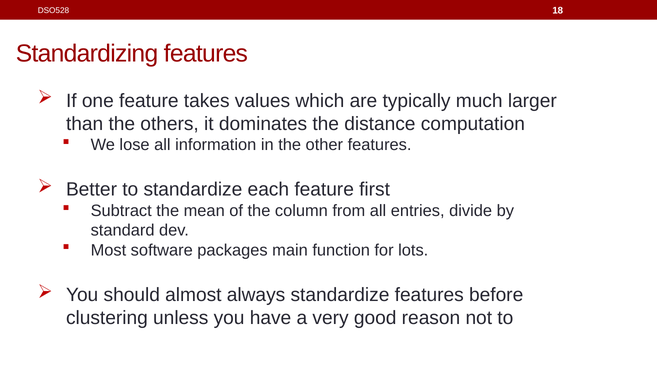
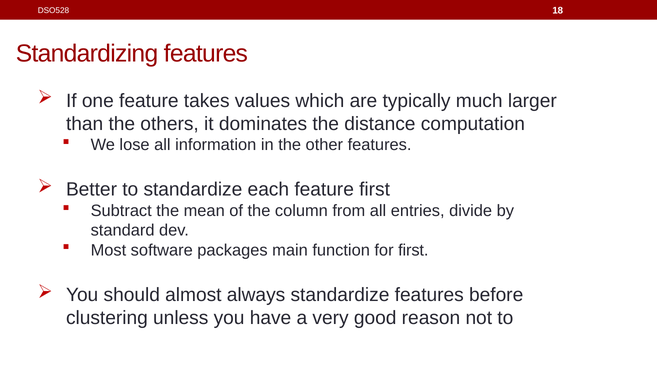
for lots: lots -> first
